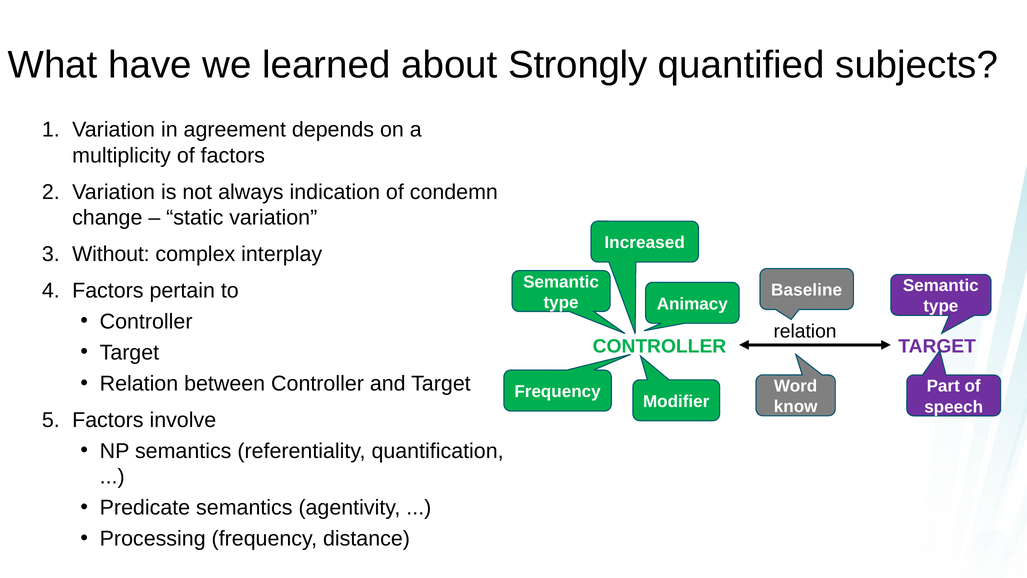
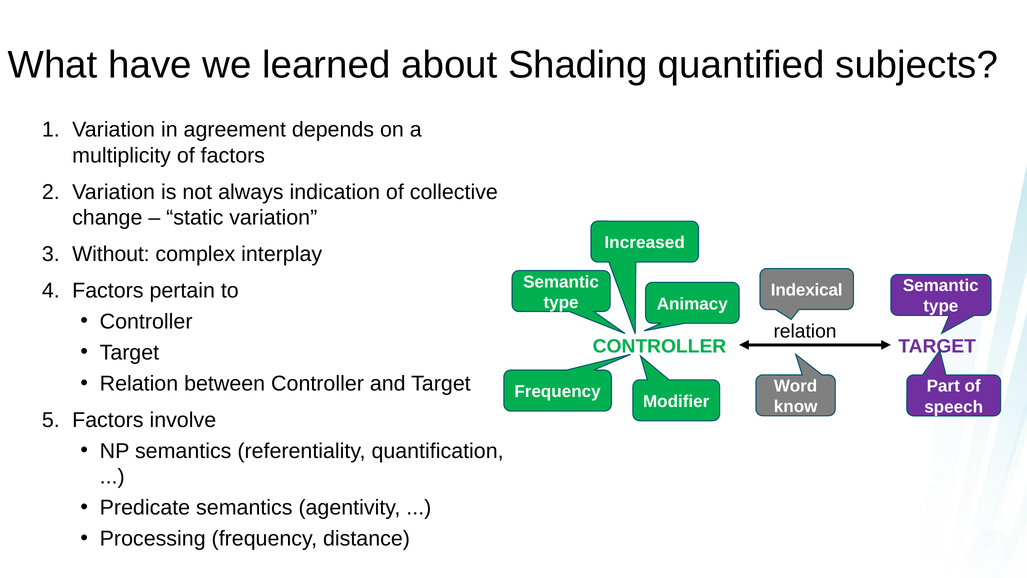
Strongly: Strongly -> Shading
condemn: condemn -> collective
Baseline: Baseline -> Indexical
